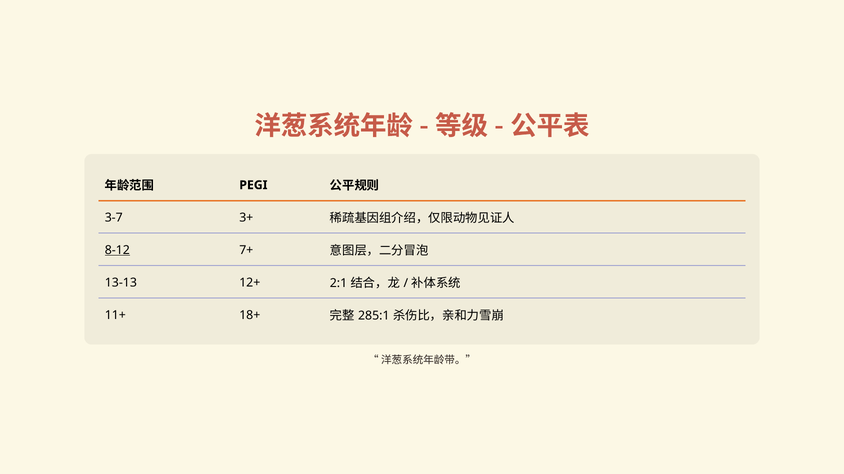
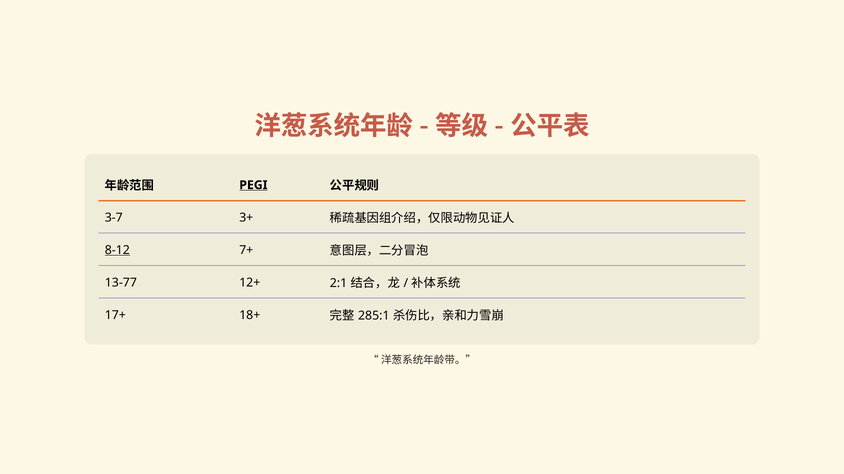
PEGI underline: none -> present
13-13: 13-13 -> 13-77
11+: 11+ -> 17+
